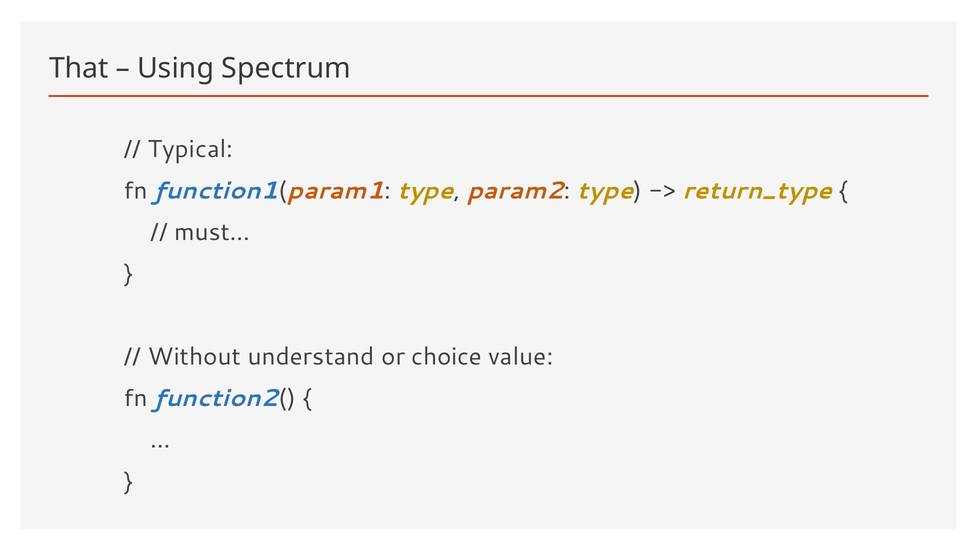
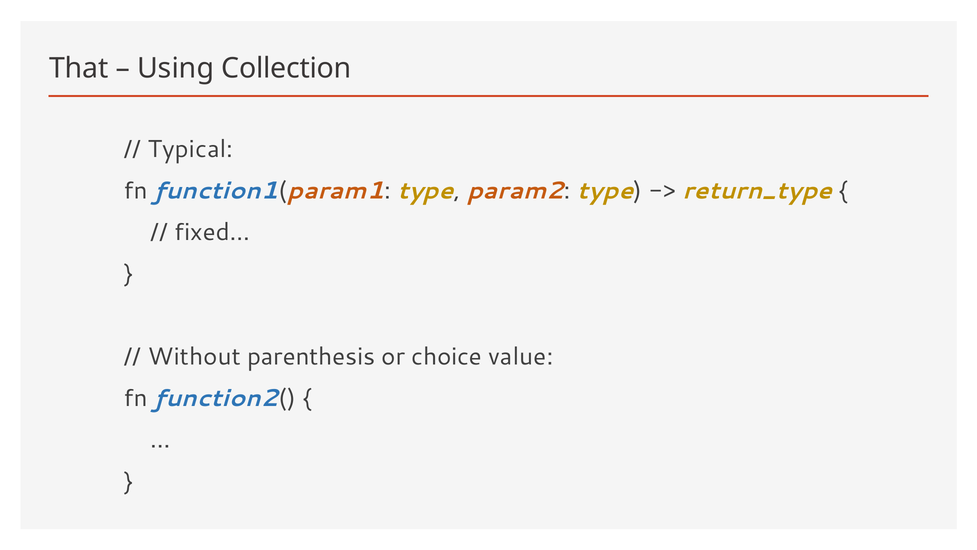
Spectrum: Spectrum -> Collection
must…: must… -> fixed…
understand: understand -> parenthesis
